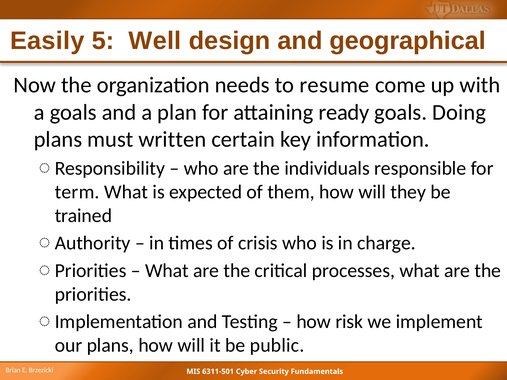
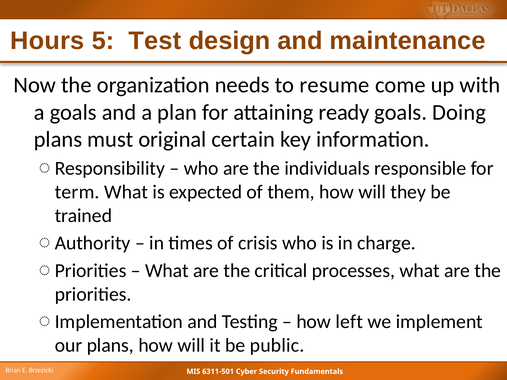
Easily: Easily -> Hours
Well: Well -> Test
geographical: geographical -> maintenance
written: written -> original
risk: risk -> left
